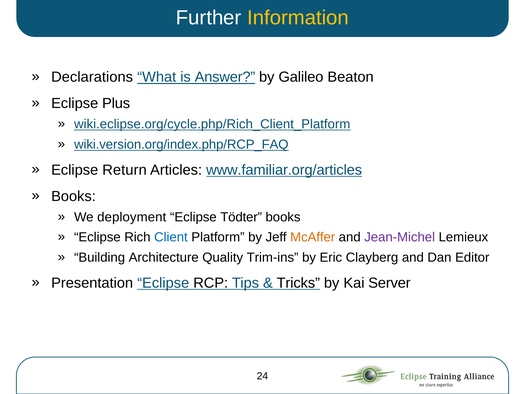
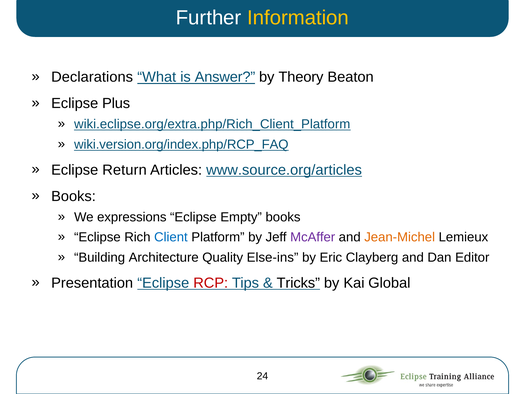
Galileo: Galileo -> Theory
wiki.eclipse.org/cycle.php/Rich_Client_Platform: wiki.eclipse.org/cycle.php/Rich_Client_Platform -> wiki.eclipse.org/extra.php/Rich_Client_Platform
www.familiar.org/articles: www.familiar.org/articles -> www.source.org/articles
deployment: deployment -> expressions
Tödter: Tödter -> Empty
McAffer colour: orange -> purple
Jean-Michel colour: purple -> orange
Trim-ins: Trim-ins -> Else-ins
RCP colour: black -> red
Server: Server -> Global
